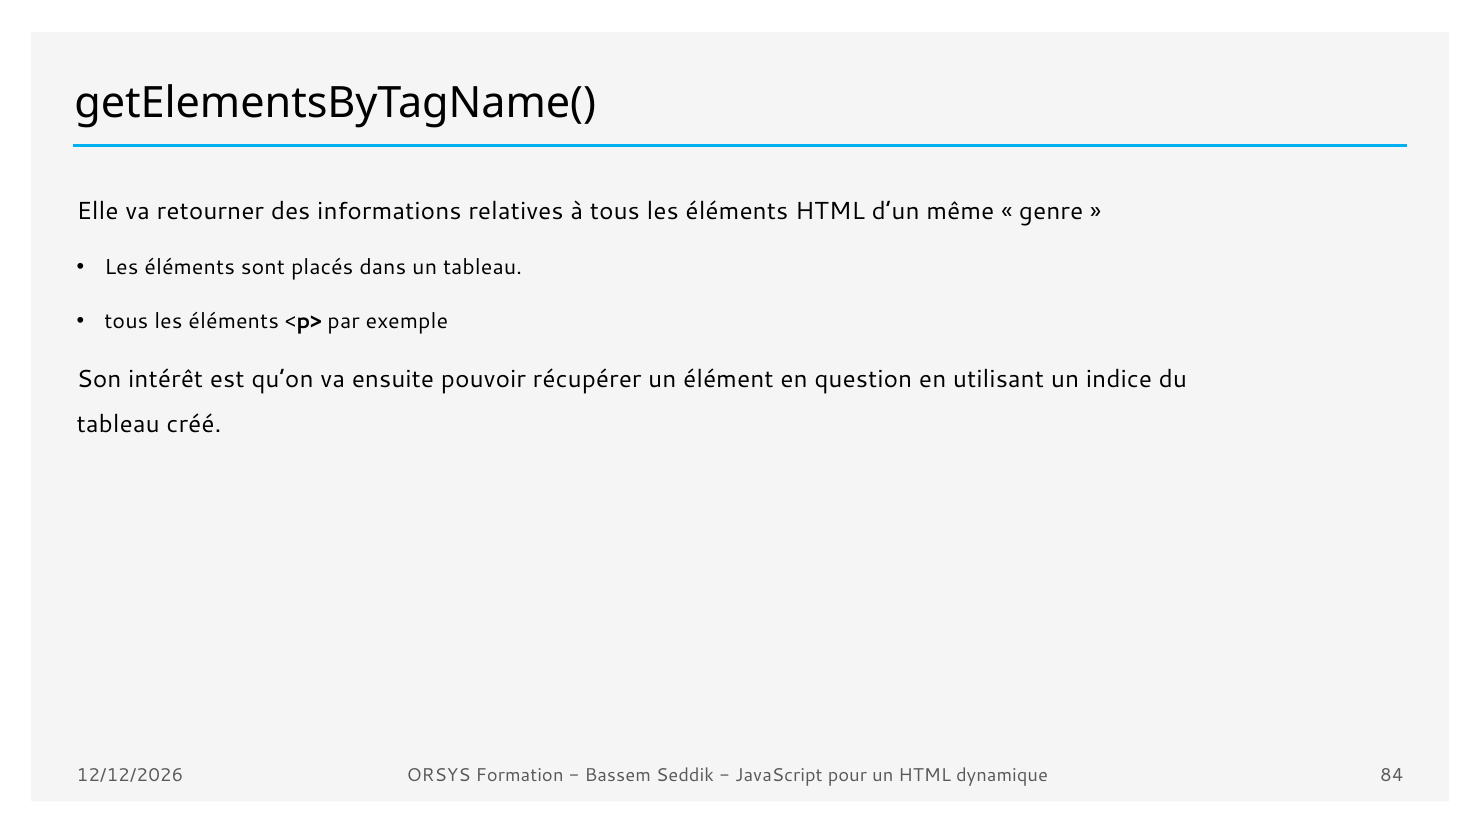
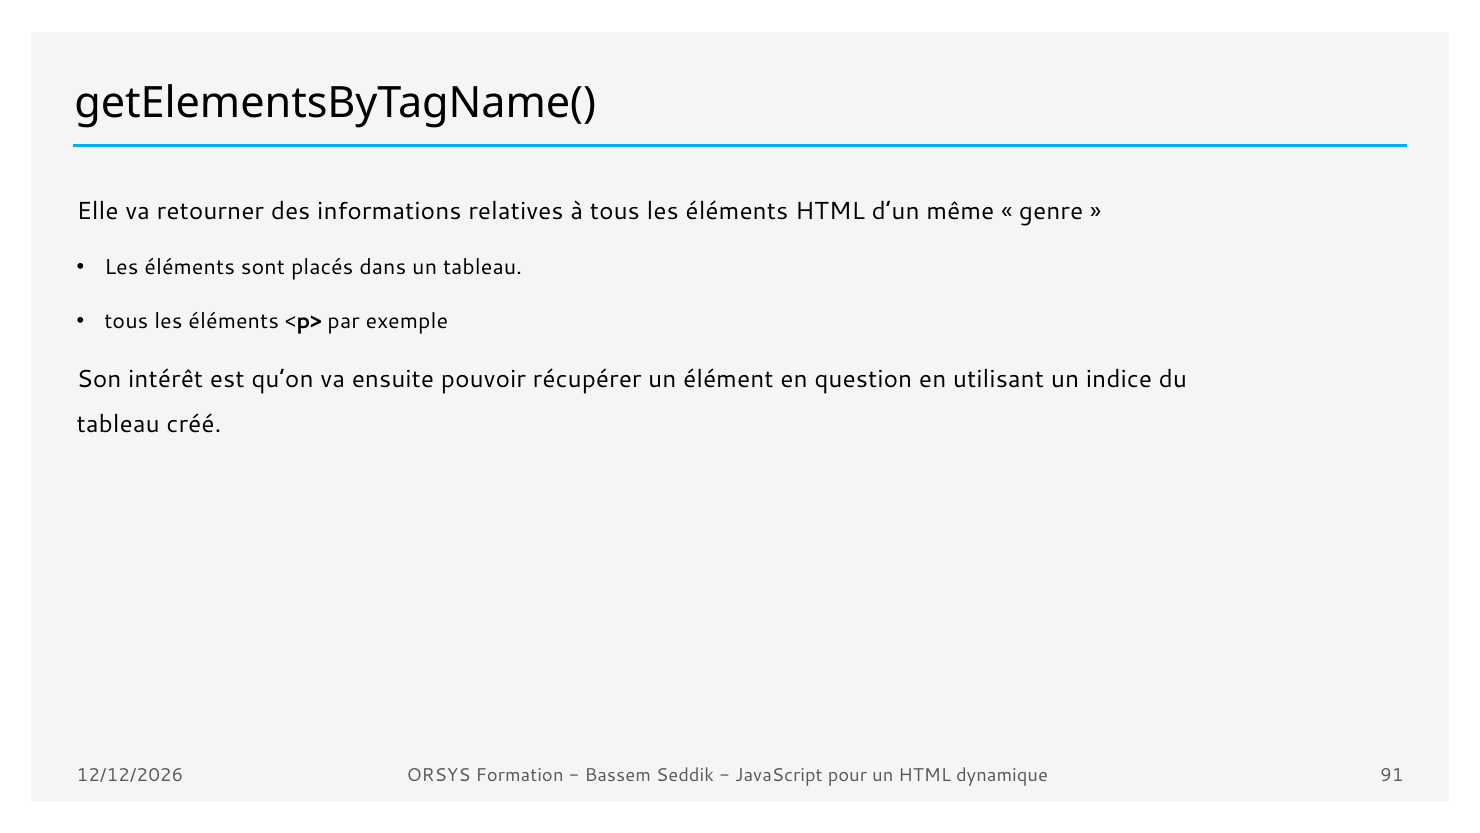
84: 84 -> 91
